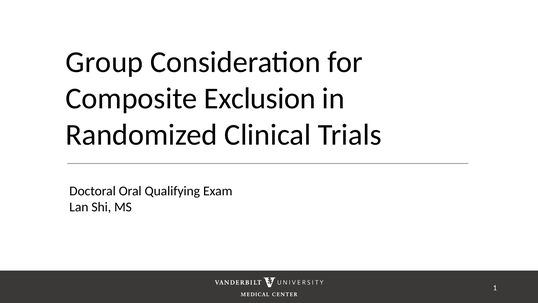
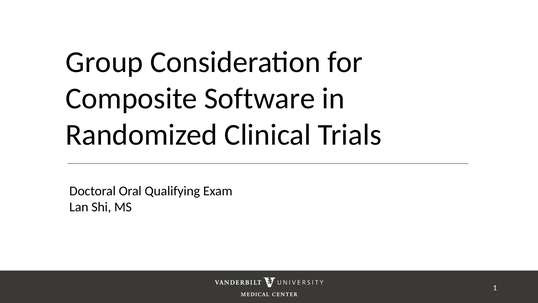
Exclusion: Exclusion -> Software
